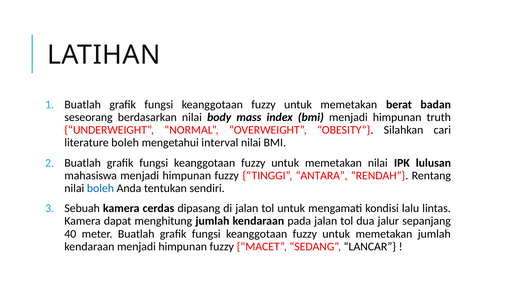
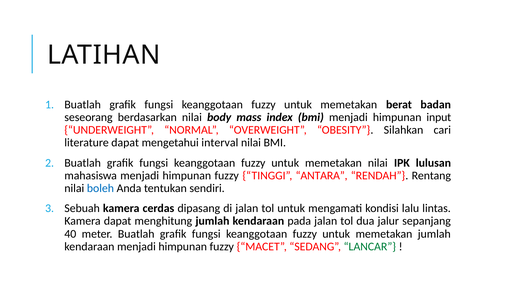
truth: truth -> input
literature boleh: boleh -> dapat
LANCAR colour: black -> green
